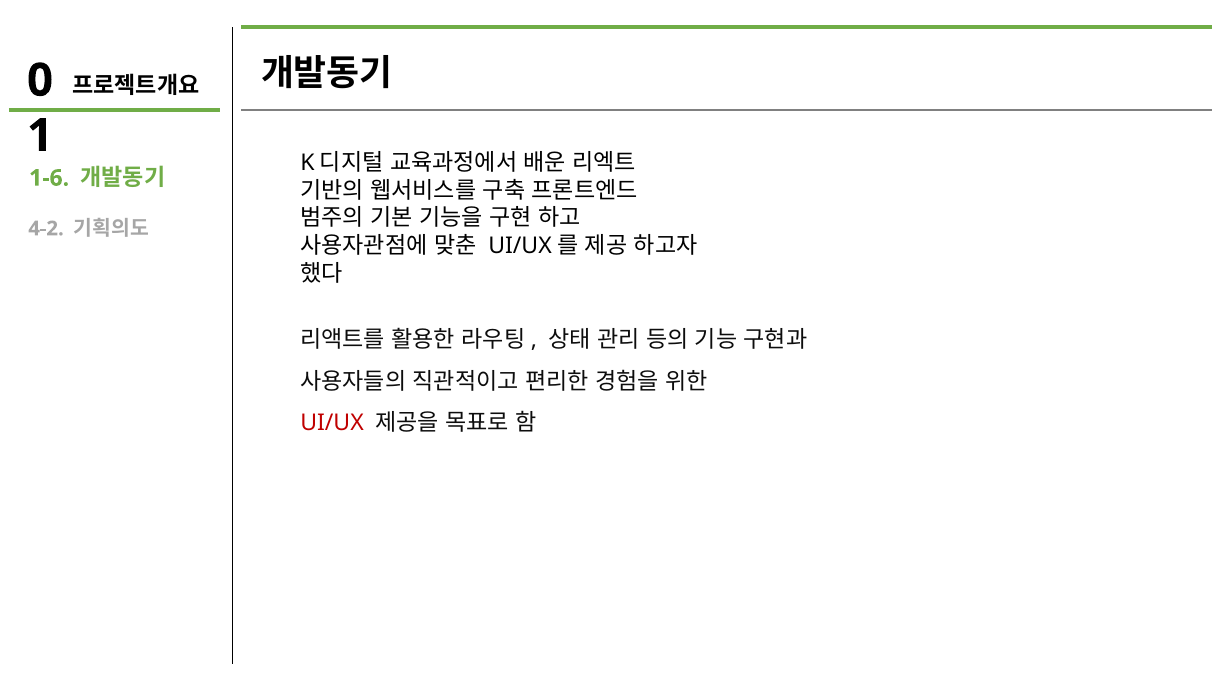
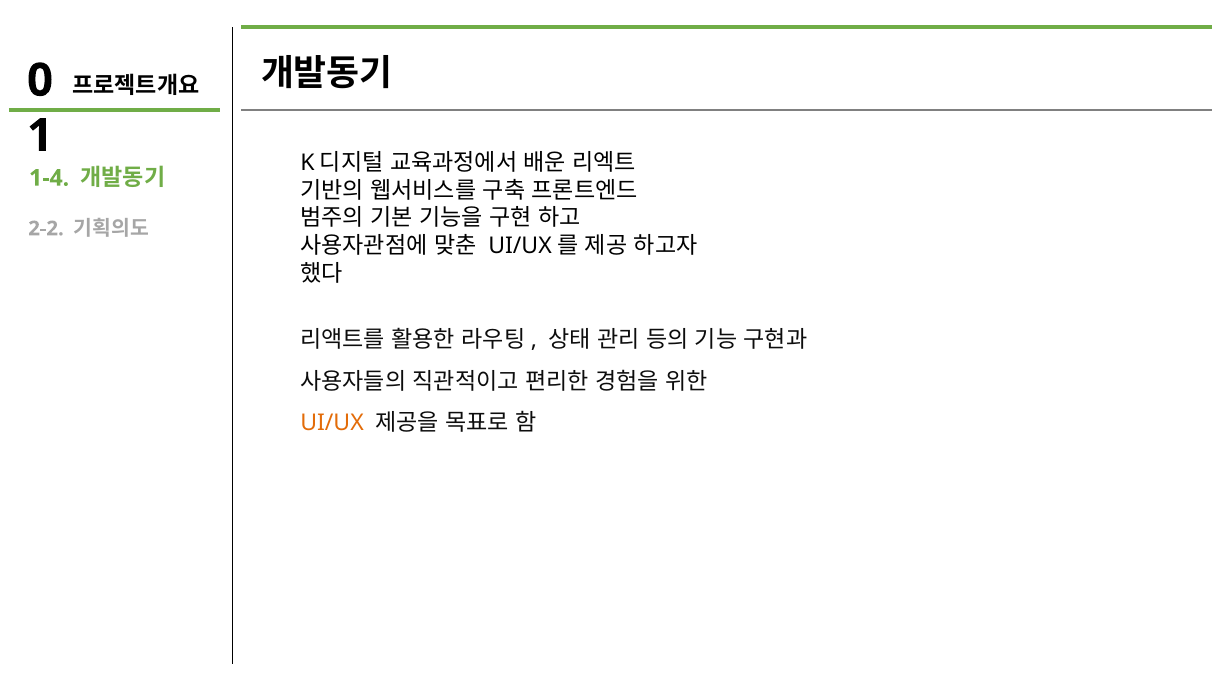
1-6: 1-6 -> 1-4
4-2: 4-2 -> 2-2
UI/UX colour: red -> orange
